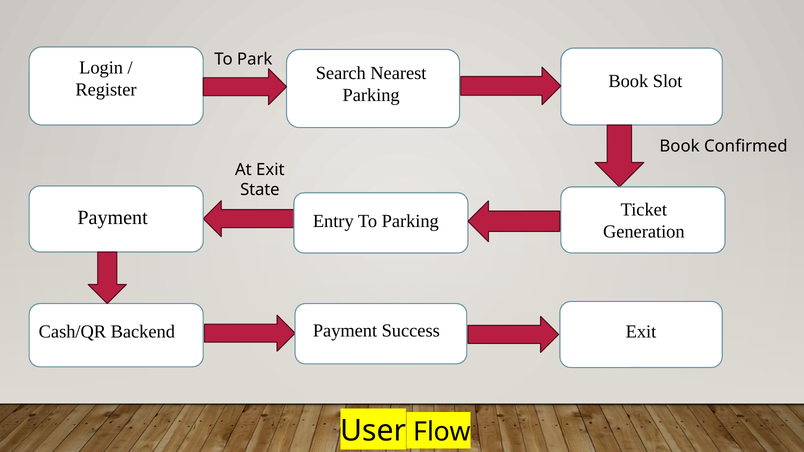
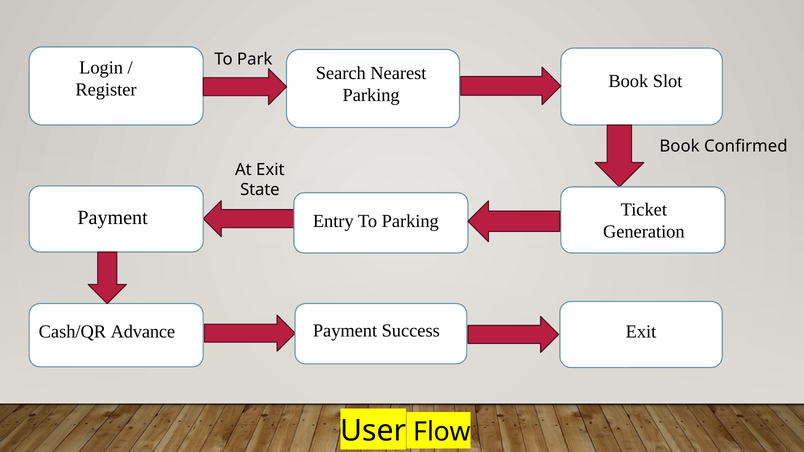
Backend: Backend -> Advance
